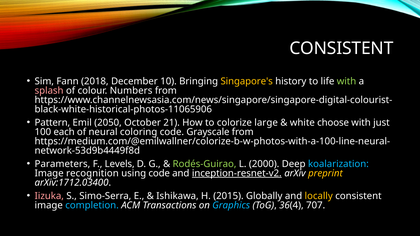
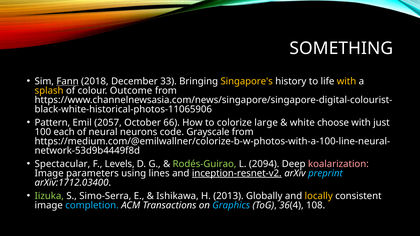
CONSISTENT at (341, 48): CONSISTENT -> SOMETHING
Fann underline: none -> present
10: 10 -> 33
with at (347, 81) colour: light green -> yellow
splash colour: pink -> yellow
Numbers: Numbers -> Outcome
2050: 2050 -> 2057
21: 21 -> 66
coloring: coloring -> neurons
Parameters: Parameters -> Spectacular
2000: 2000 -> 2094
koalarization colour: light blue -> pink
recognition: recognition -> parameters
using code: code -> lines
preprint colour: yellow -> light blue
Iizuka colour: pink -> light green
2015: 2015 -> 2013
707: 707 -> 108
